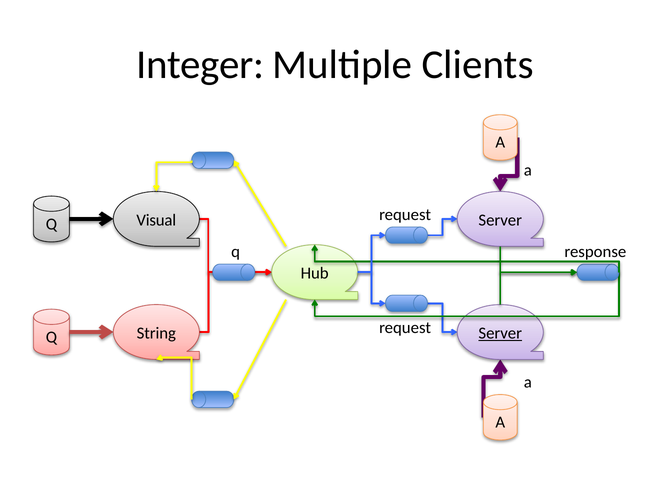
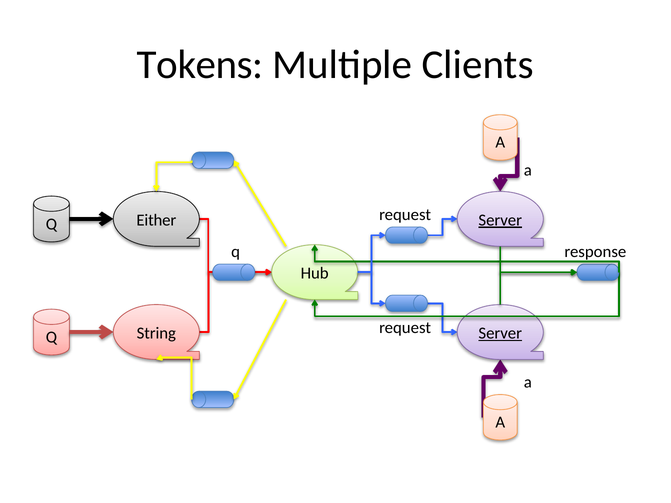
Integer: Integer -> Tokens
Visual: Visual -> Either
Server at (500, 220) underline: none -> present
